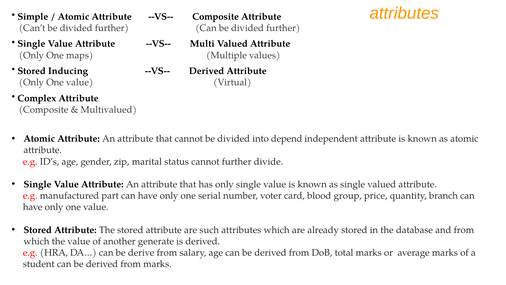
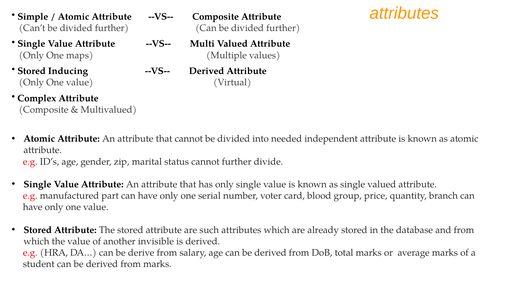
depend: depend -> needed
generate: generate -> invisible
